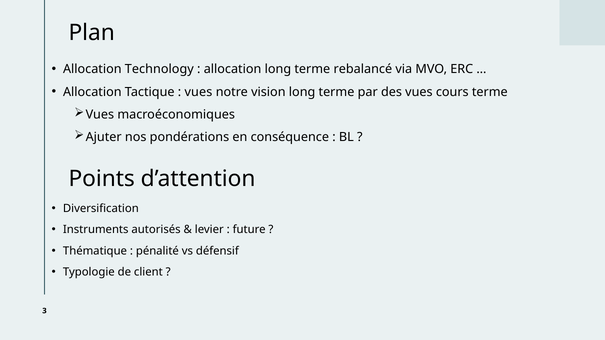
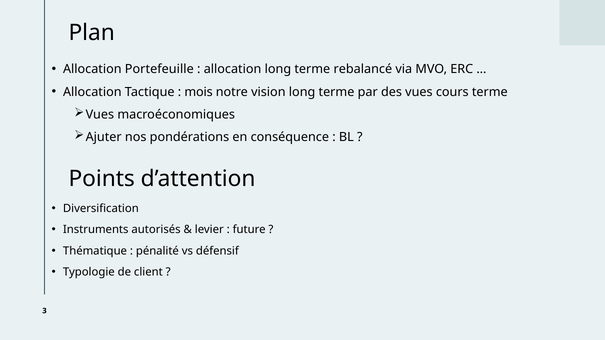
Technology: Technology -> Portefeuille
vues at (198, 92): vues -> mois
